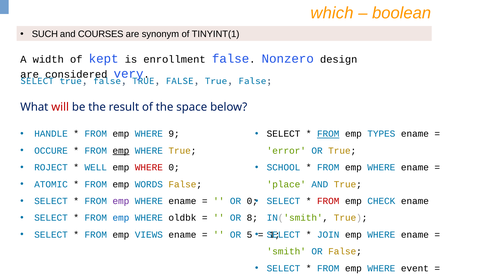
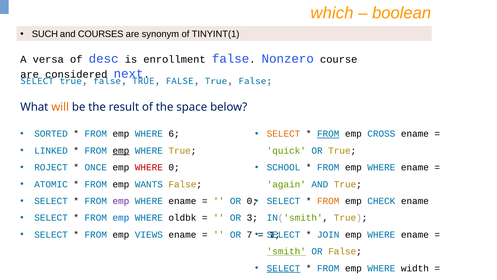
width: width -> versa
kept: kept -> desc
design: design -> course
very: very -> next
will colour: red -> orange
HANDLE: HANDLE -> SORTED
9: 9 -> 6
SELECT at (284, 134) colour: black -> orange
TYPES: TYPES -> CROSS
OCCURE: OCCURE -> LINKED
error: error -> quick
WELL: WELL -> ONCE
WORDS: WORDS -> WANTS
place: place -> again
FROM at (328, 201) colour: red -> orange
8: 8 -> 3
5: 5 -> 7
smith at (286, 251) underline: none -> present
SELECT at (284, 268) underline: none -> present
event: event -> width
